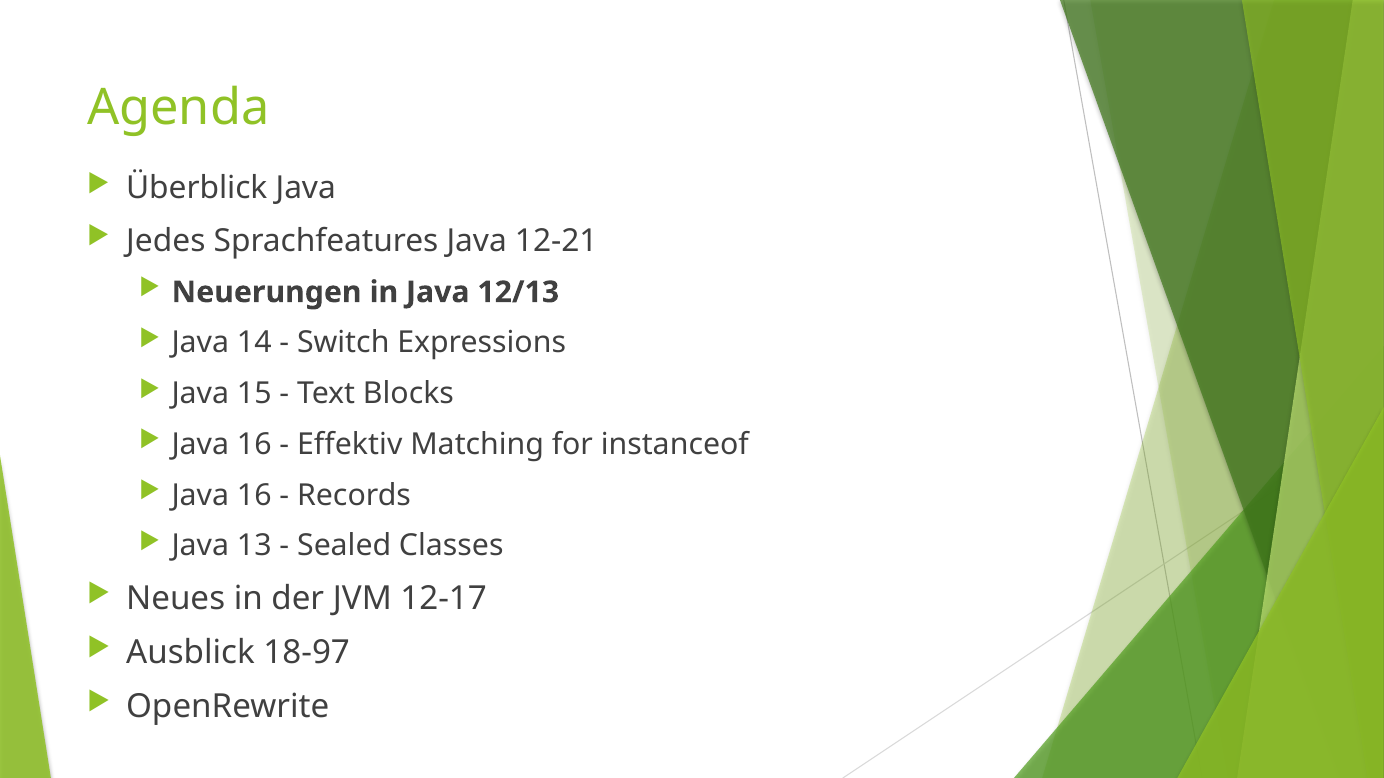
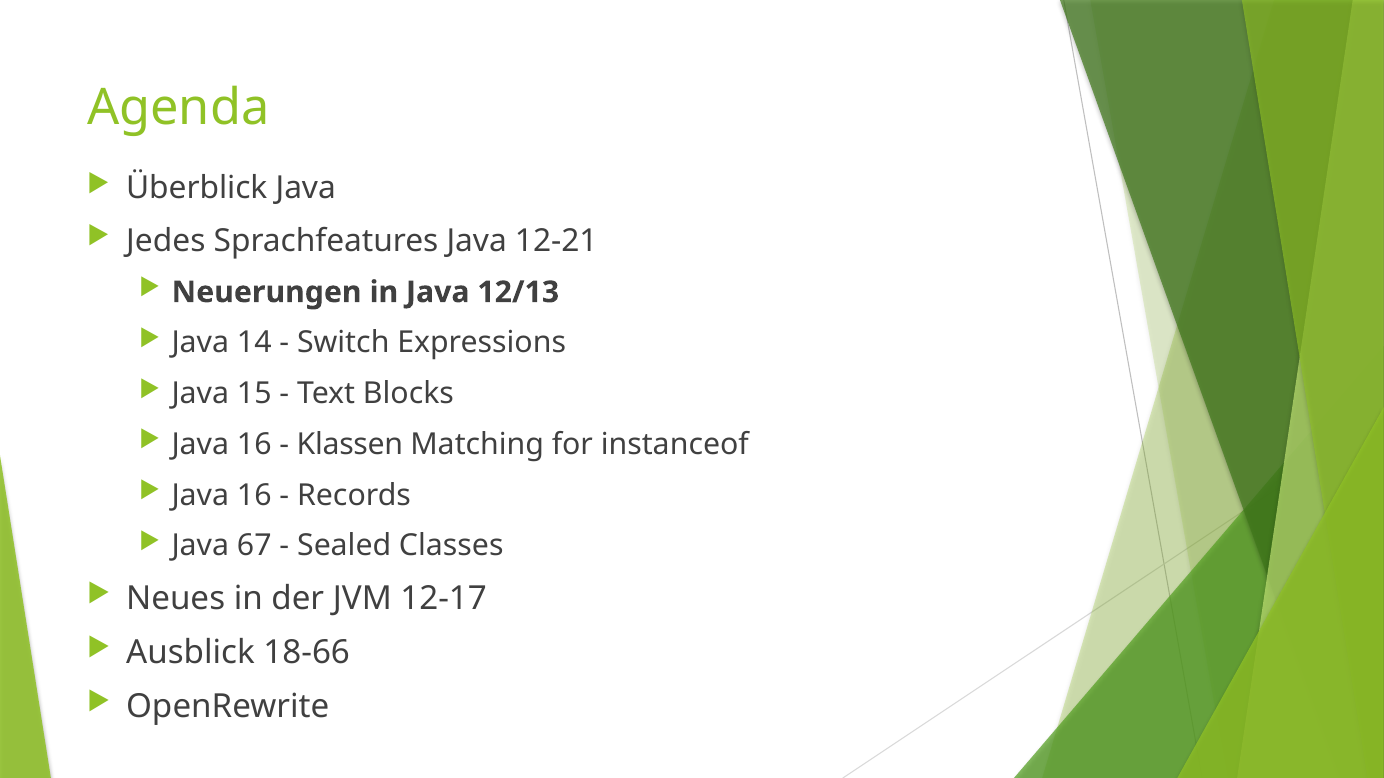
Effektiv: Effektiv -> Klassen
13: 13 -> 67
18-97: 18-97 -> 18-66
